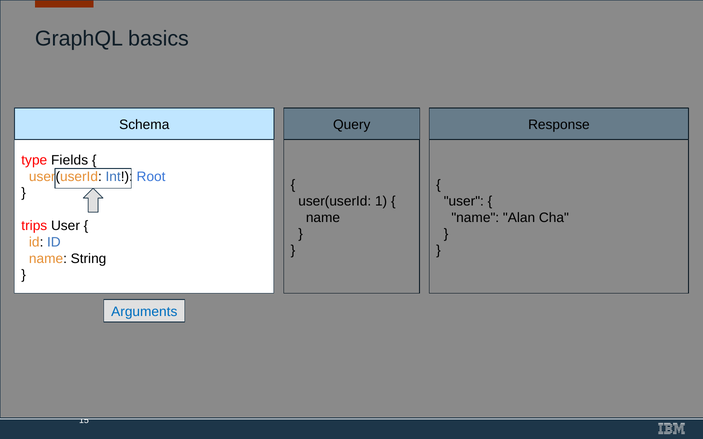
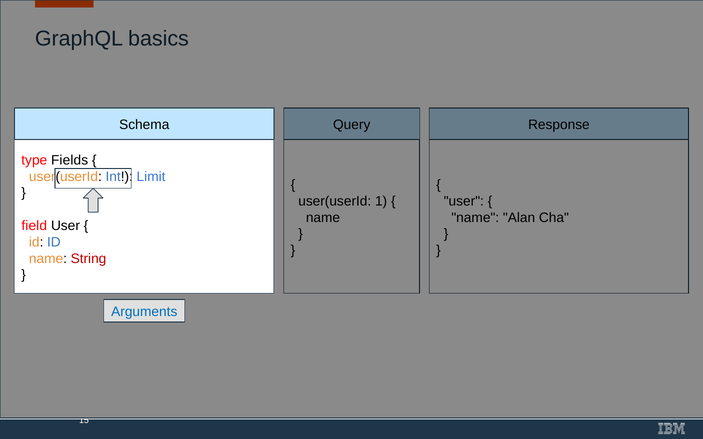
Root: Root -> Limit
trips: trips -> field
String colour: black -> red
